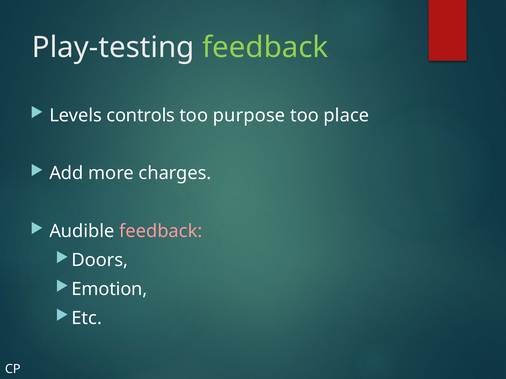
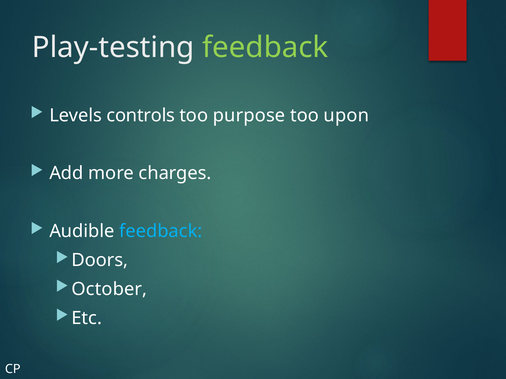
place: place -> upon
feedback at (161, 232) colour: pink -> light blue
Emotion: Emotion -> October
